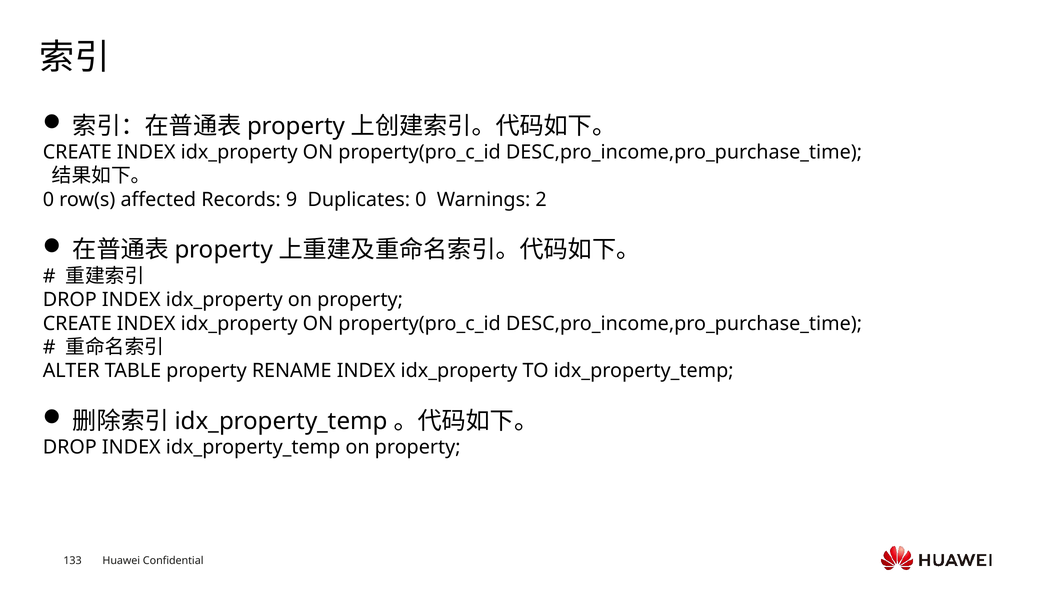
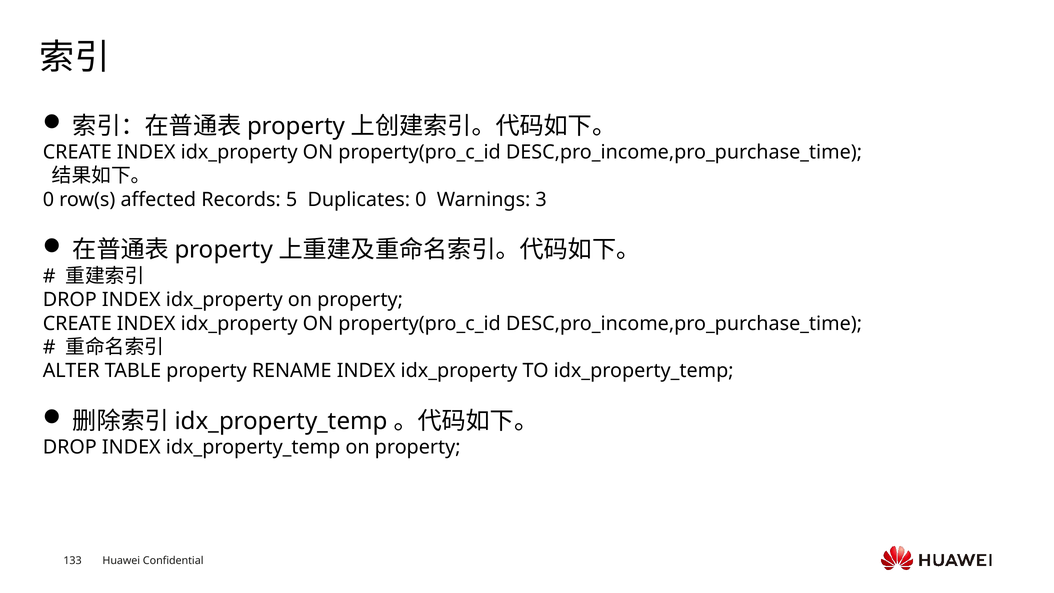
9: 9 -> 5
2: 2 -> 3
